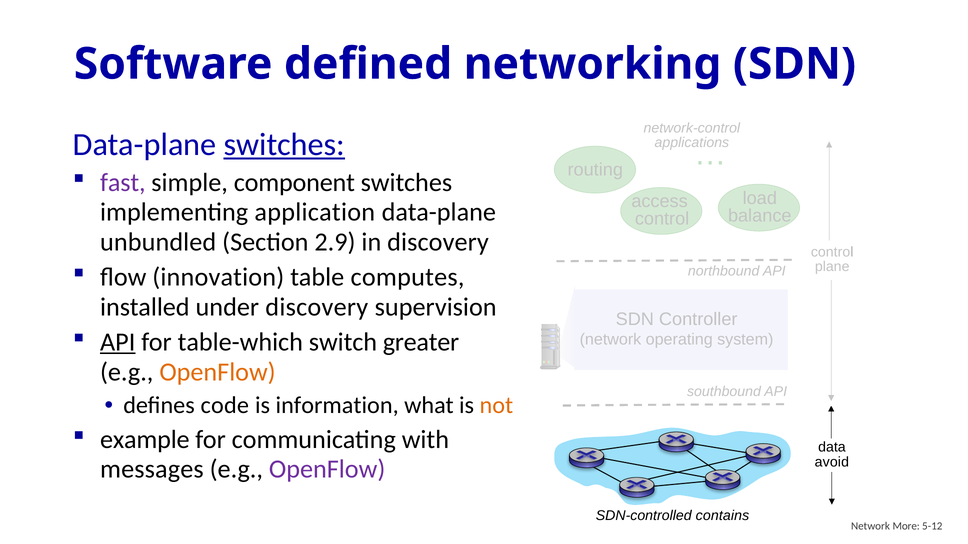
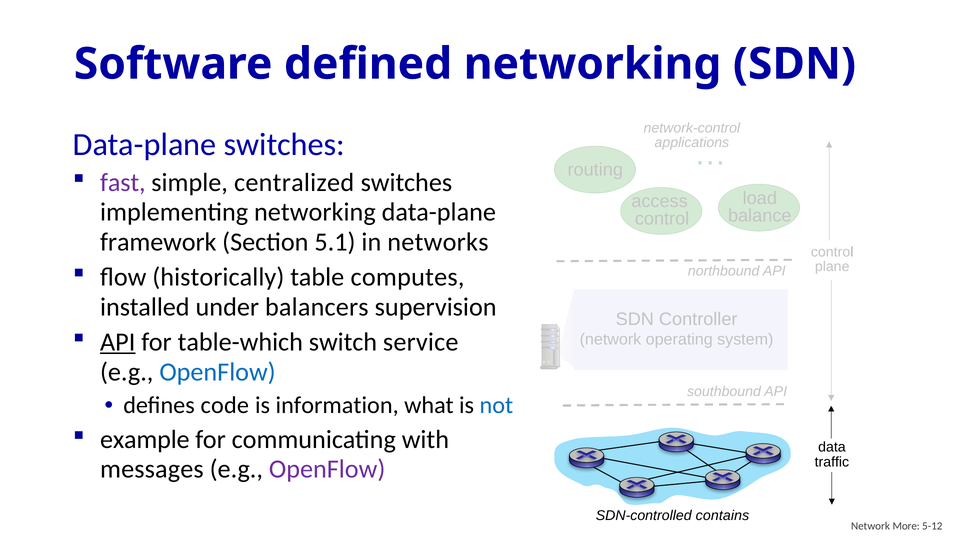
switches at (284, 145) underline: present -> none
component: component -> centralized
implementing application: application -> networking
unbundled: unbundled -> framework
2.9: 2.9 -> 5.1
in discovery: discovery -> networks
innovation: innovation -> historically
under discovery: discovery -> balancers
greater: greater -> service
OpenFlow at (218, 372) colour: orange -> blue
not colour: orange -> blue
avoid: avoid -> traffic
